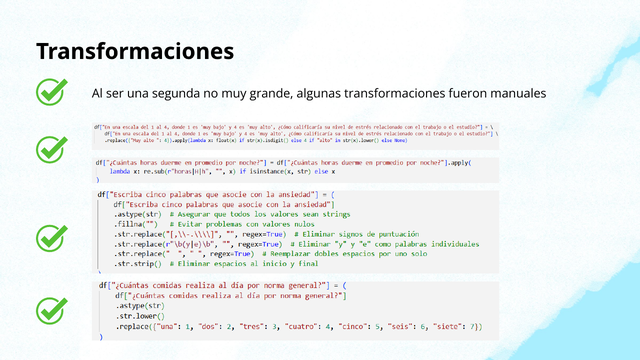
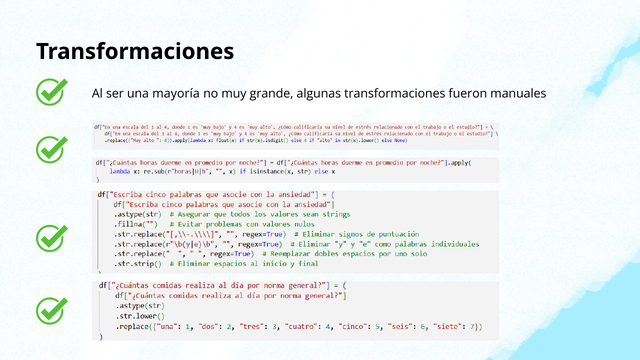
segunda: segunda -> mayoría
